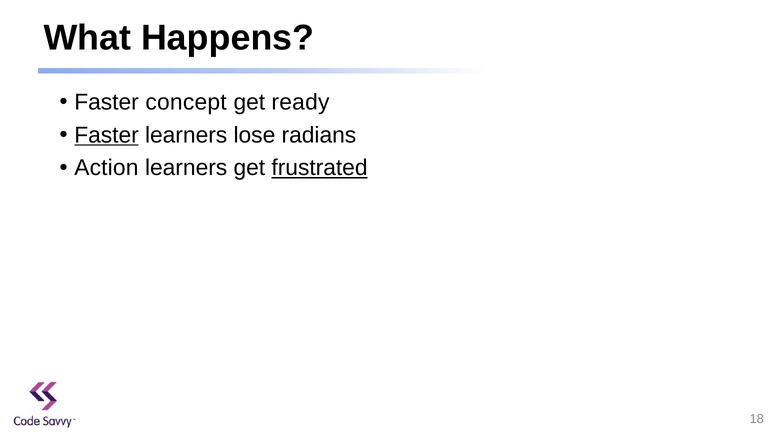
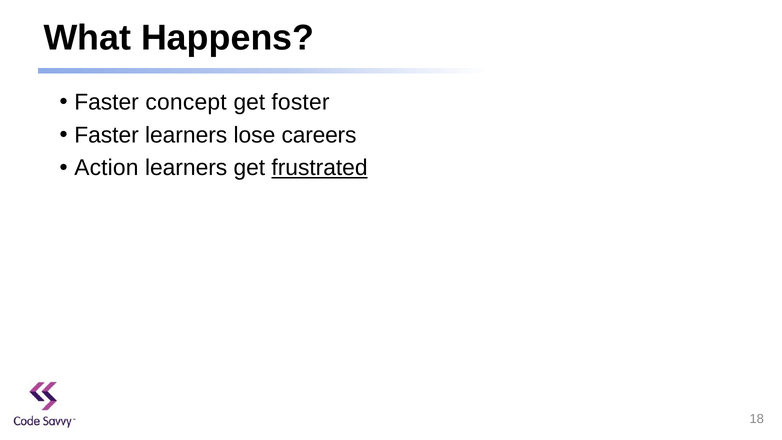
ready: ready -> foster
Faster at (107, 135) underline: present -> none
radians: radians -> careers
